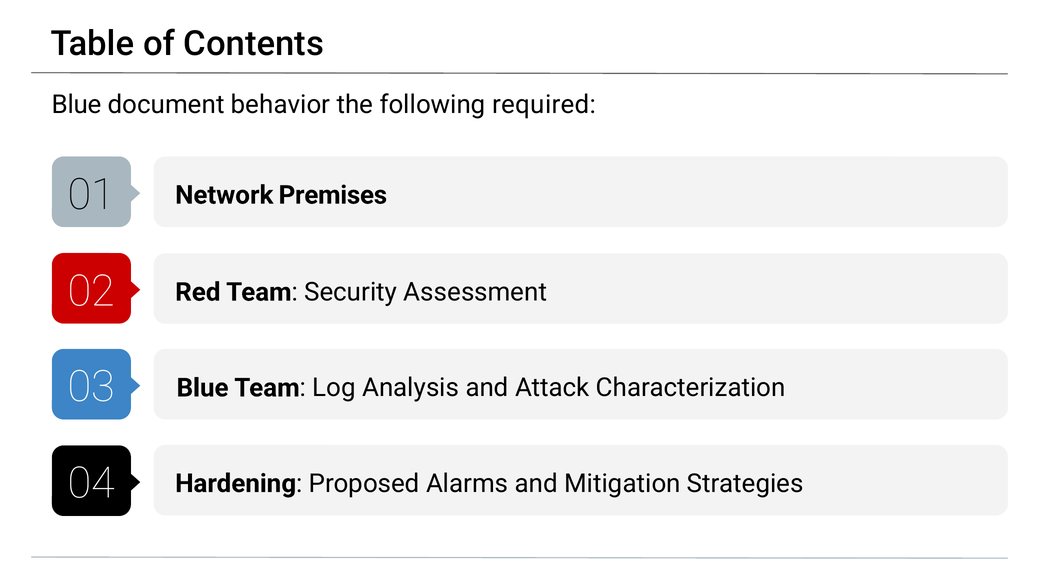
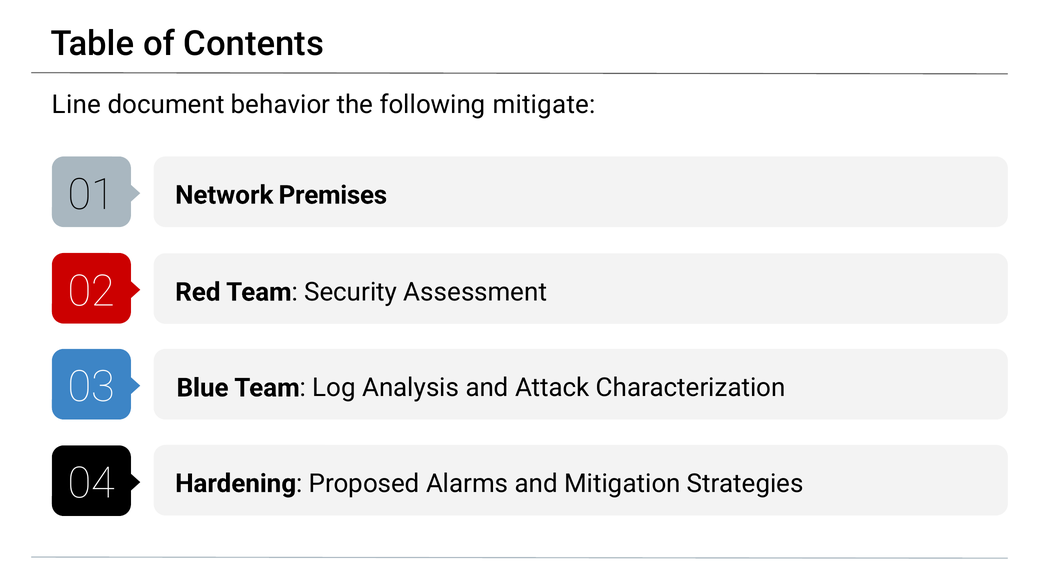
Blue at (77, 105): Blue -> Line
required: required -> mitigate
